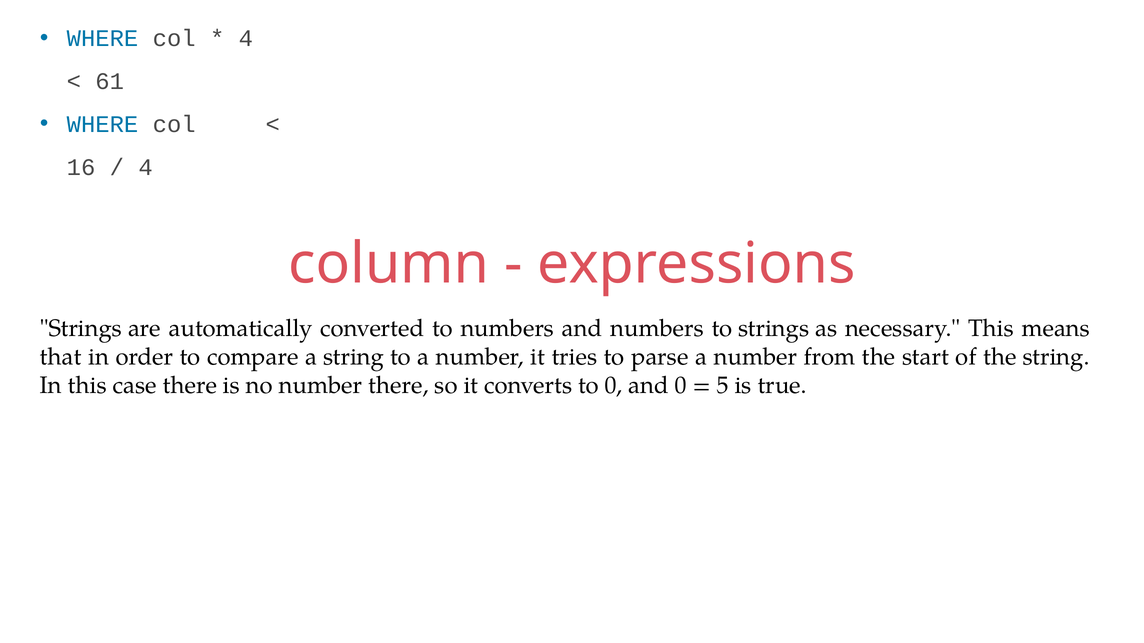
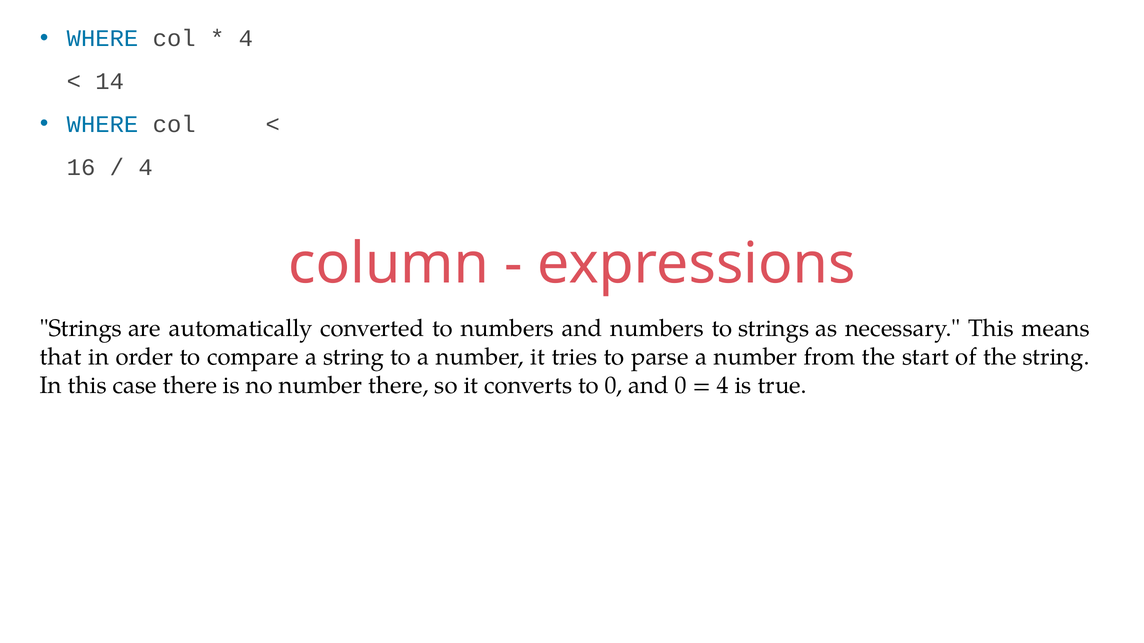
61: 61 -> 14
5 at (723, 386): 5 -> 4
